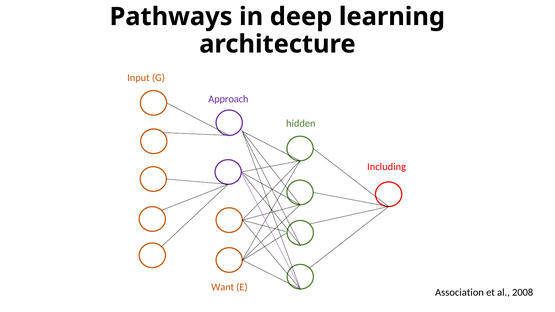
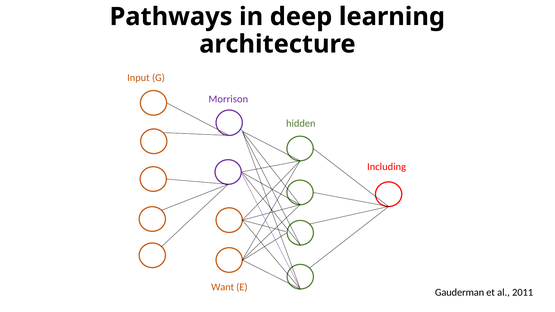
Approach: Approach -> Morrison
Association: Association -> Gauderman
2008: 2008 -> 2011
